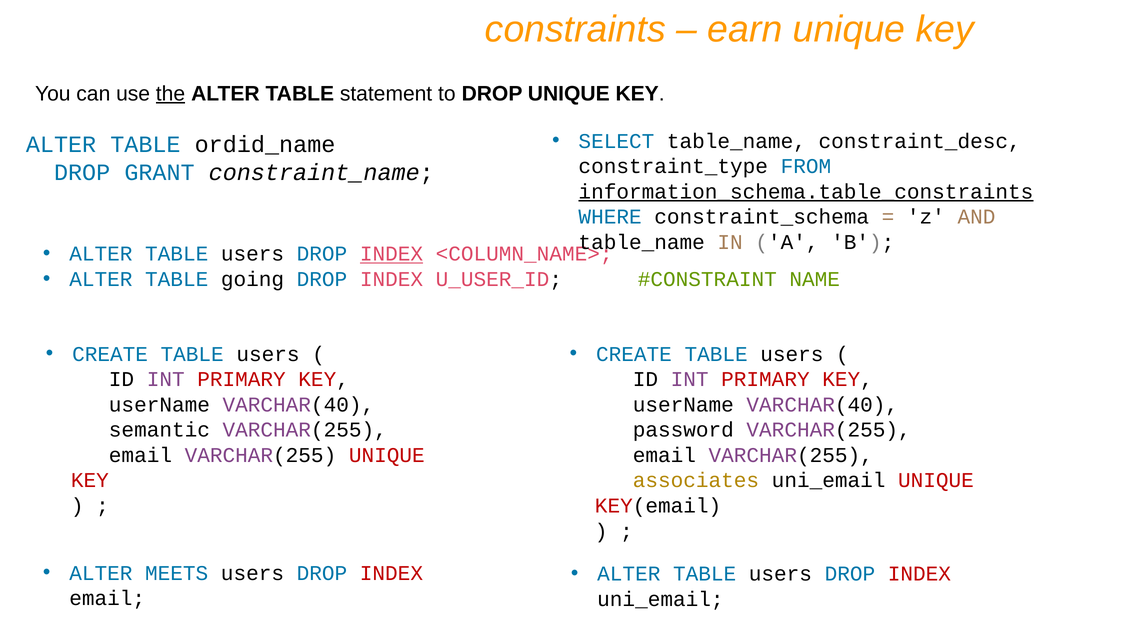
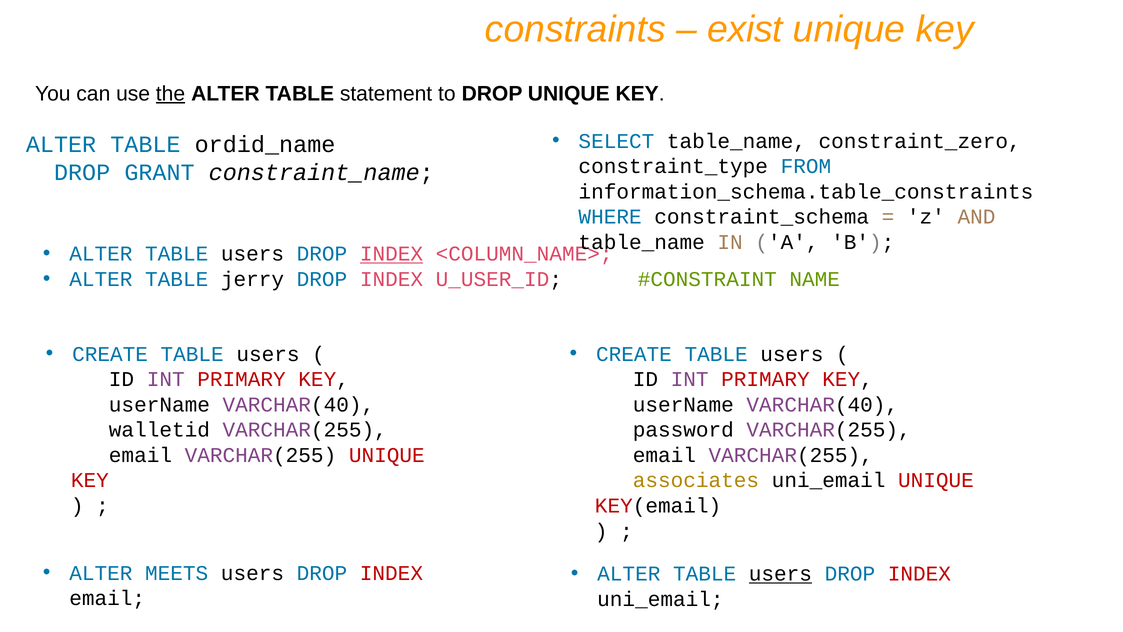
earn: earn -> exist
constraint_desc: constraint_desc -> constraint_zero
information_schema.table_constraints underline: present -> none
going: going -> jerry
semantic: semantic -> walletid
users at (780, 574) underline: none -> present
